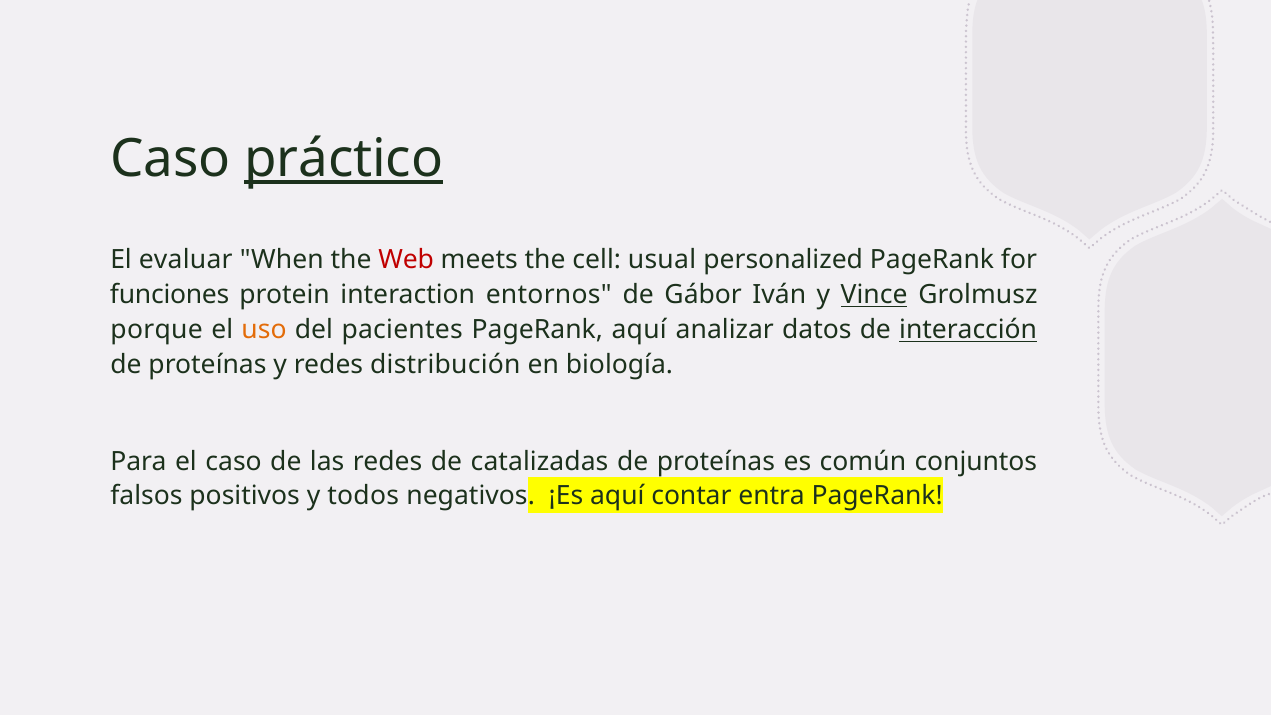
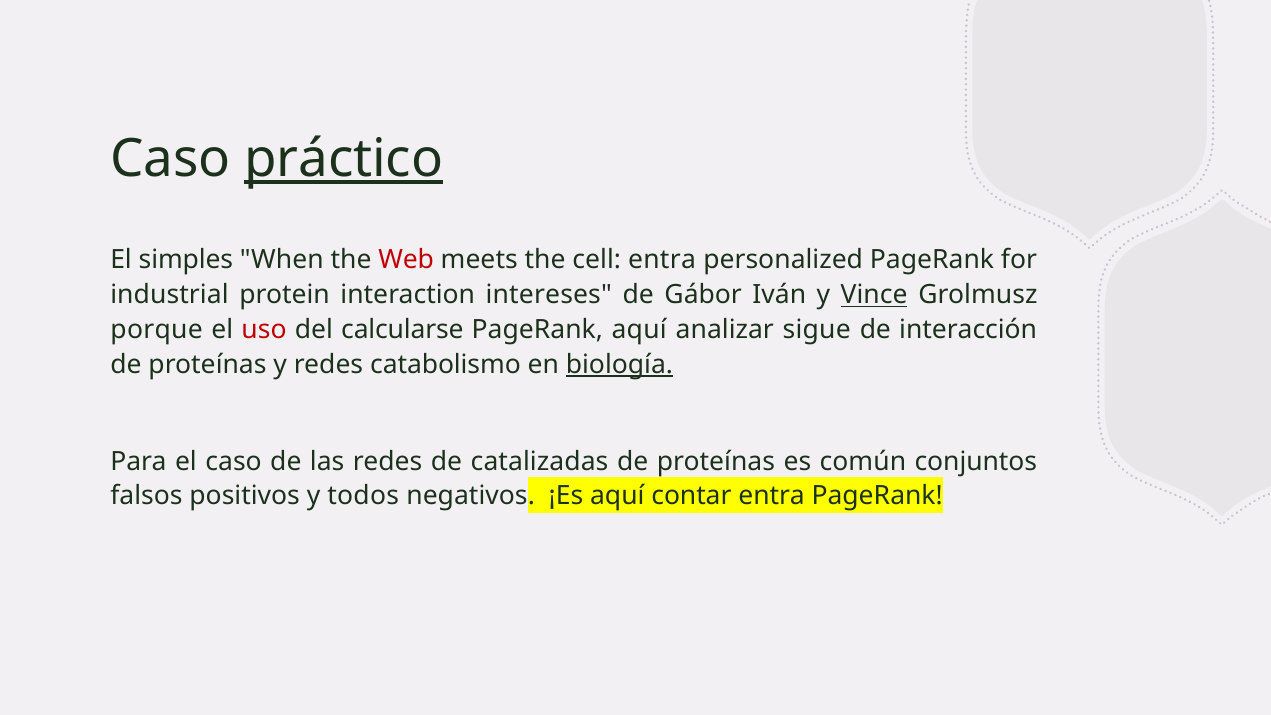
evaluar: evaluar -> simples
cell usual: usual -> entra
funciones: funciones -> industrial
entornos: entornos -> intereses
uso colour: orange -> red
pacientes: pacientes -> calcularse
datos: datos -> sigue
interacción underline: present -> none
distribución: distribución -> catabolismo
biología underline: none -> present
